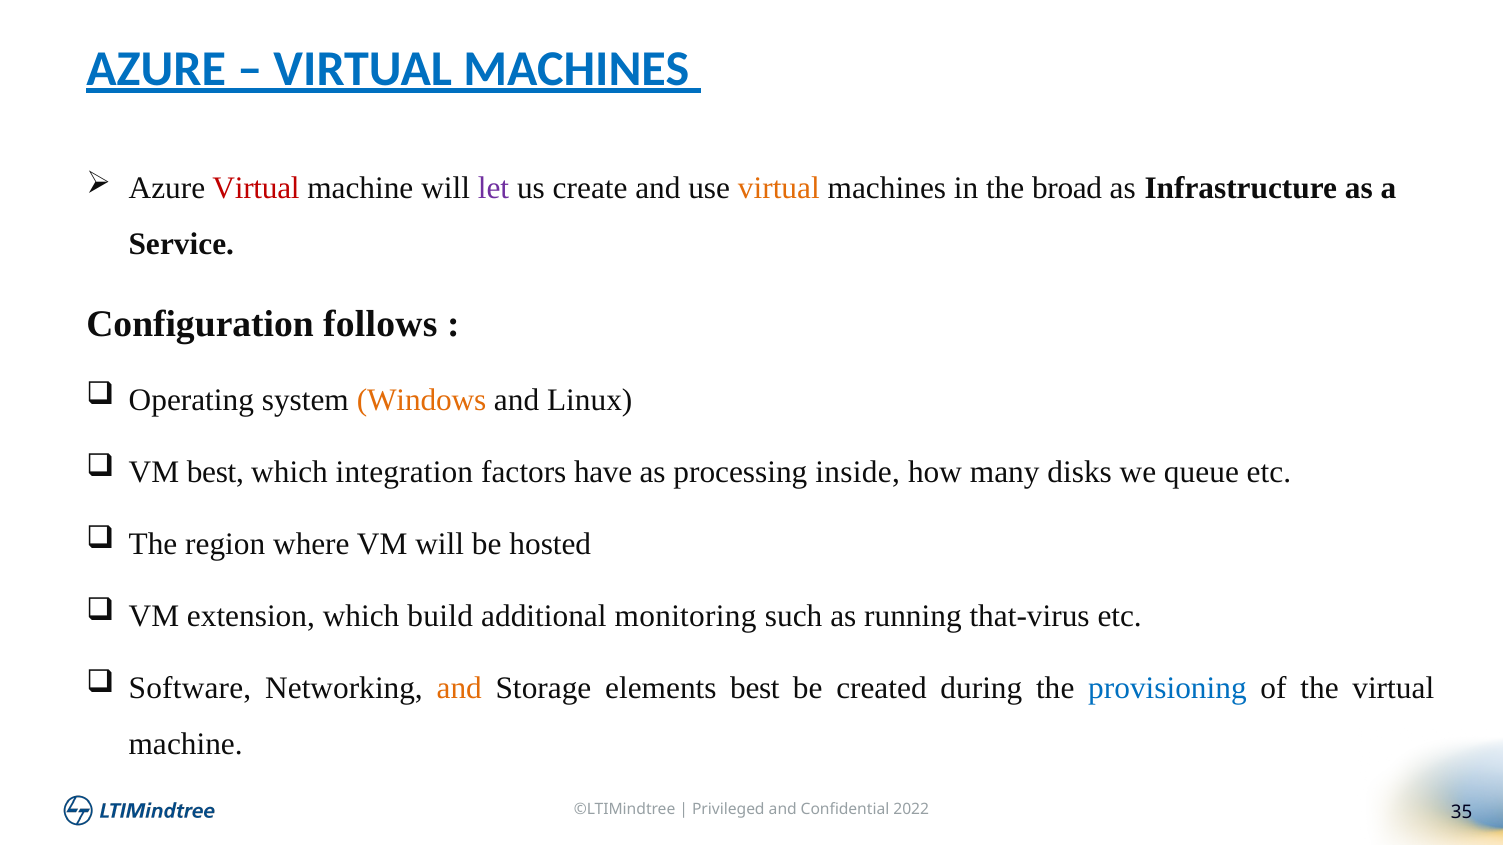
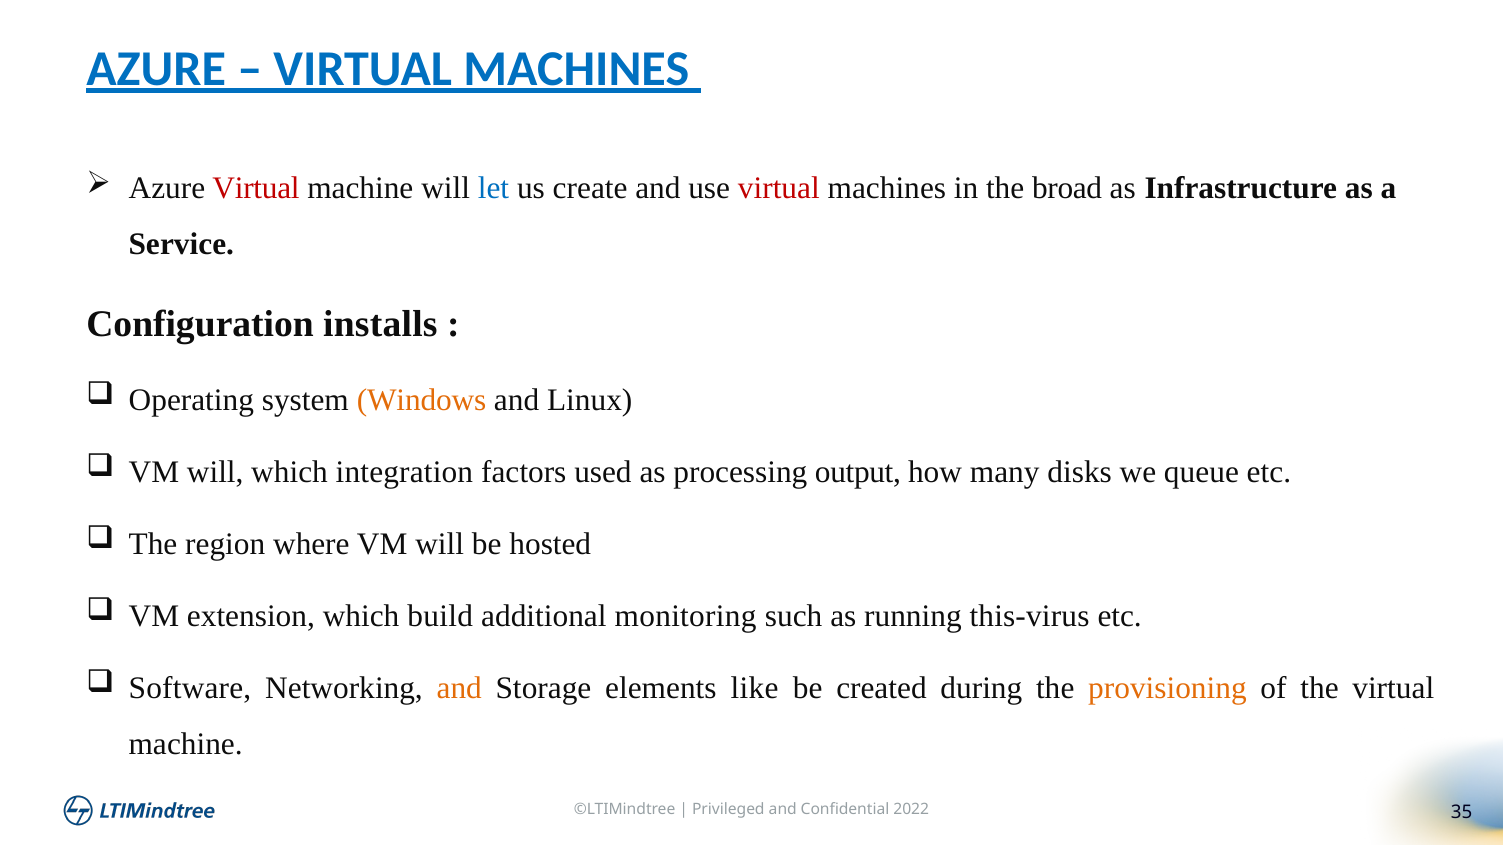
let colour: purple -> blue
virtual at (779, 188) colour: orange -> red
follows: follows -> installs
best at (215, 472): best -> will
have: have -> used
inside: inside -> output
that-virus: that-virus -> this-virus
elements best: best -> like
provisioning colour: blue -> orange
